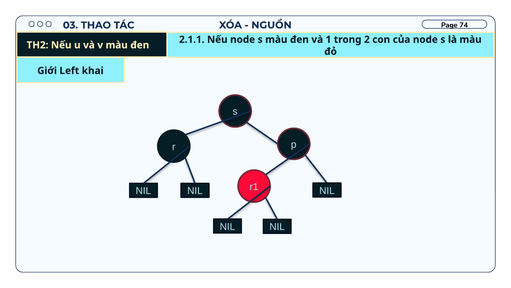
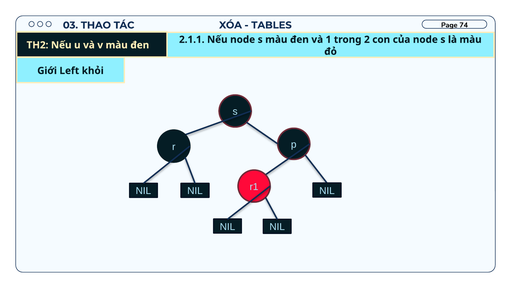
NGUỒN: NGUỒN -> TABLES
khai: khai -> khỏi
